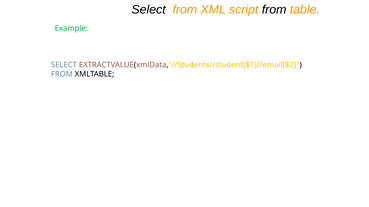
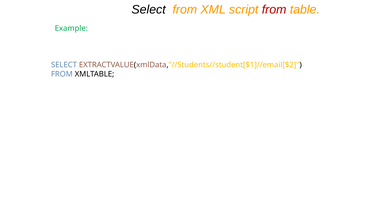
from at (274, 10) colour: black -> red
